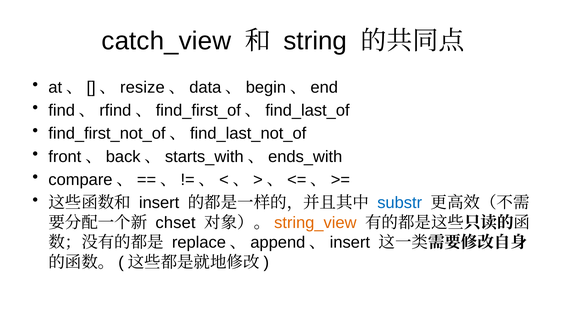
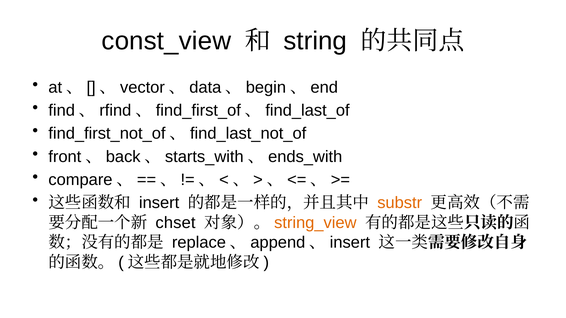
catch_view: catch_view -> const_view
resize: resize -> vector
substr colour: blue -> orange
